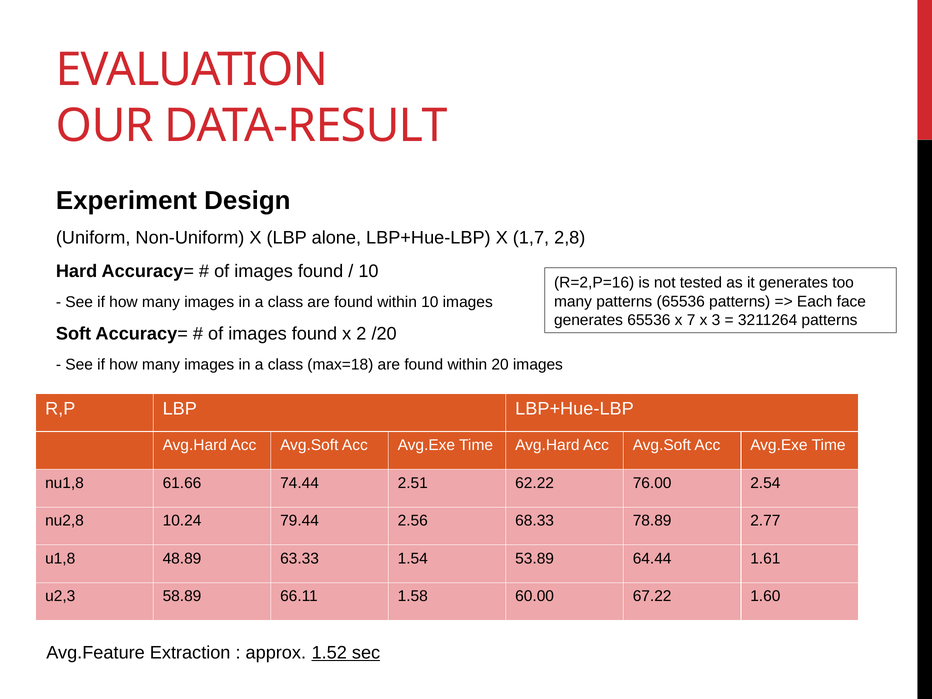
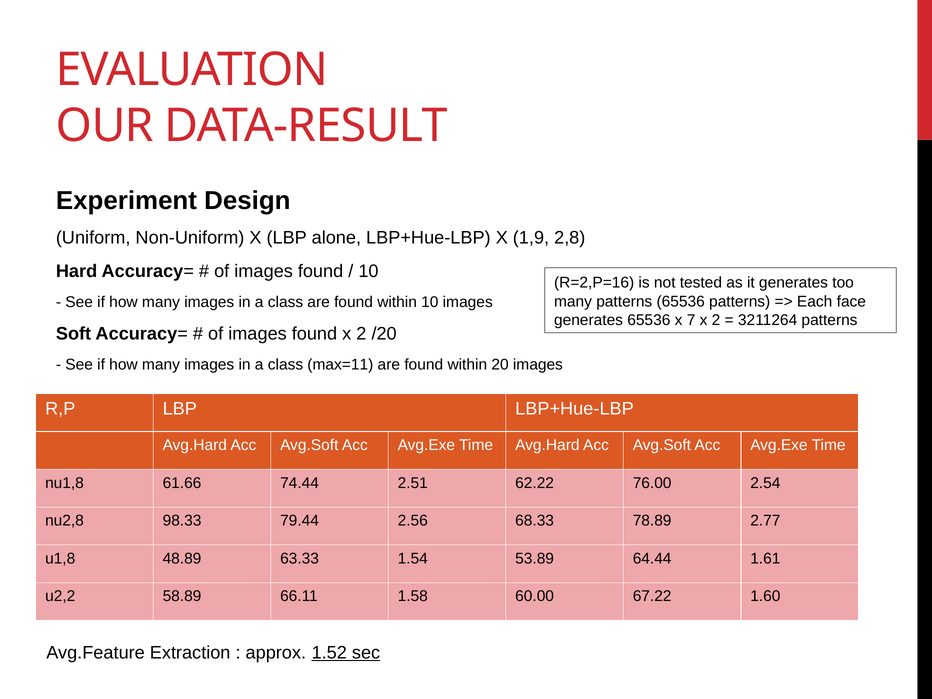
1,7: 1,7 -> 1,9
7 x 3: 3 -> 2
max=18: max=18 -> max=11
10.24: 10.24 -> 98.33
u2,3: u2,3 -> u2,2
